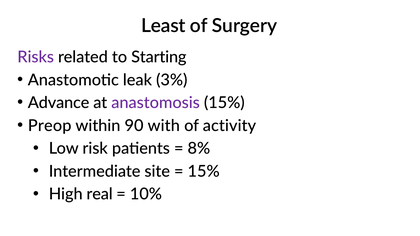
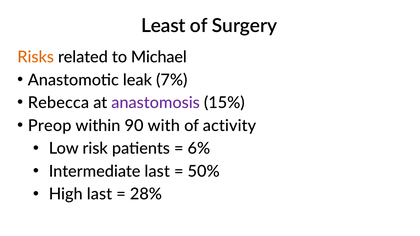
Risks colour: purple -> orange
Starting: Starting -> Michael
3%: 3% -> 7%
Advance: Advance -> Rebecca
8%: 8% -> 6%
Intermediate site: site -> last
15% at (204, 172): 15% -> 50%
High real: real -> last
10%: 10% -> 28%
